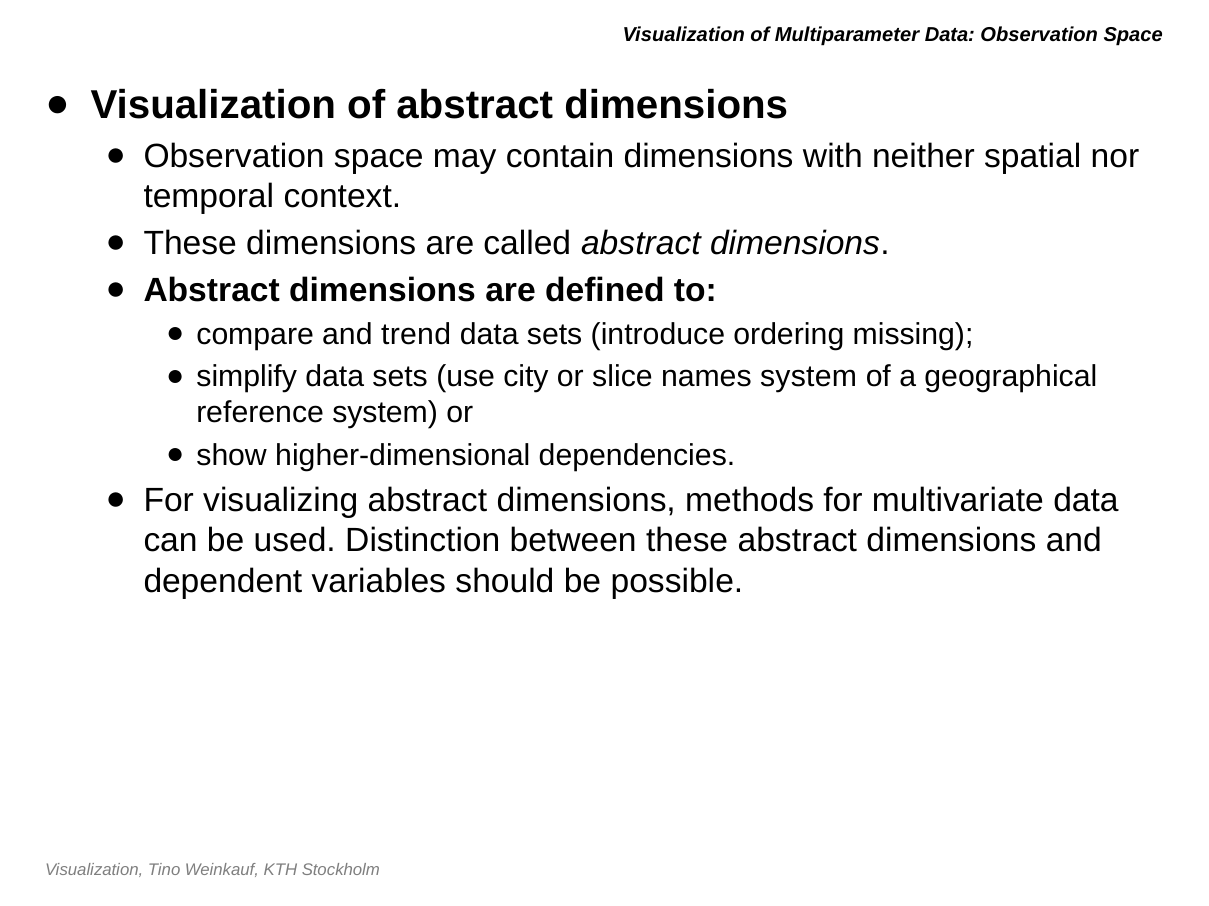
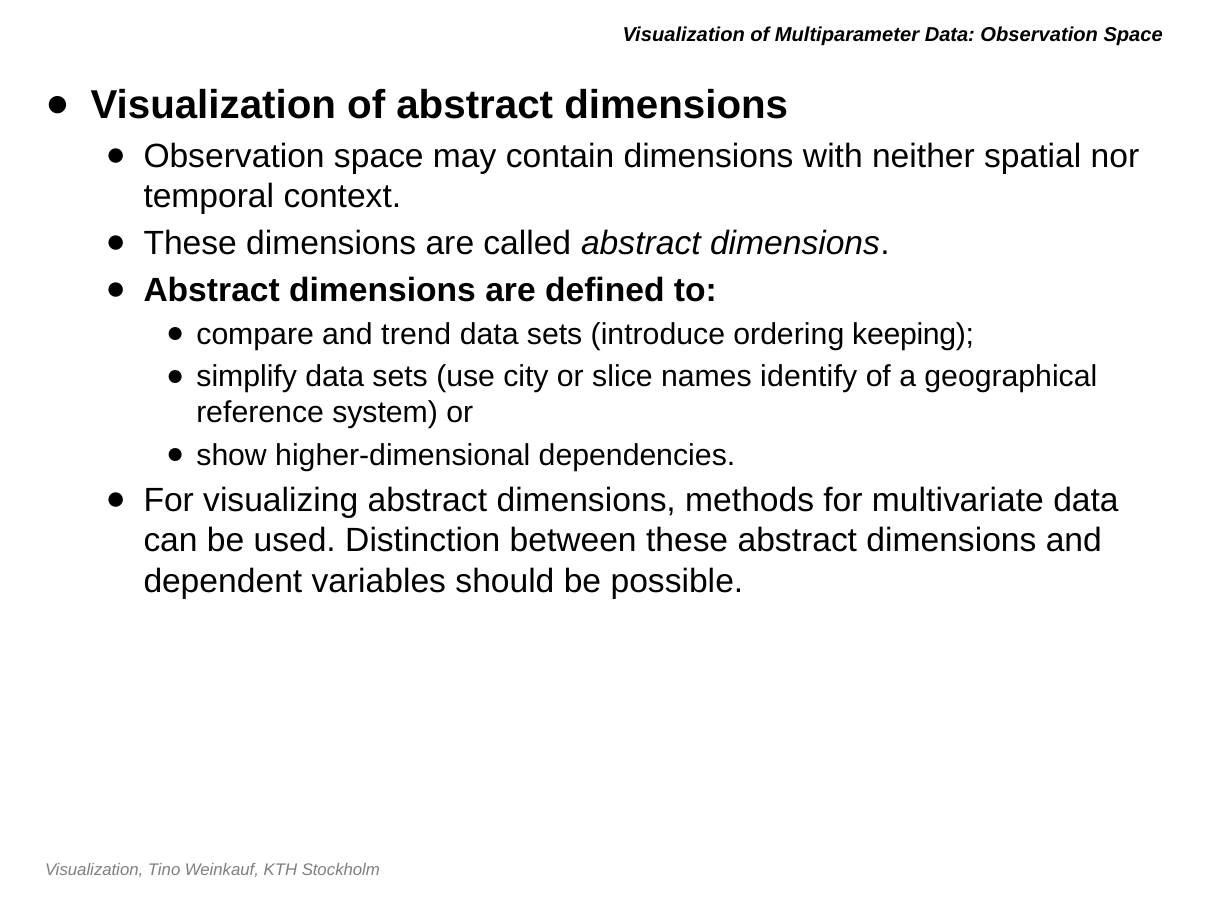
missing: missing -> keeping
names system: system -> identify
